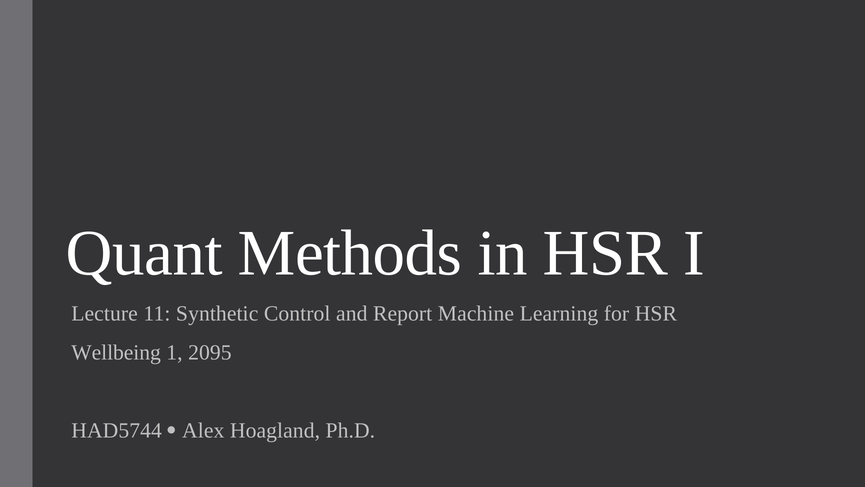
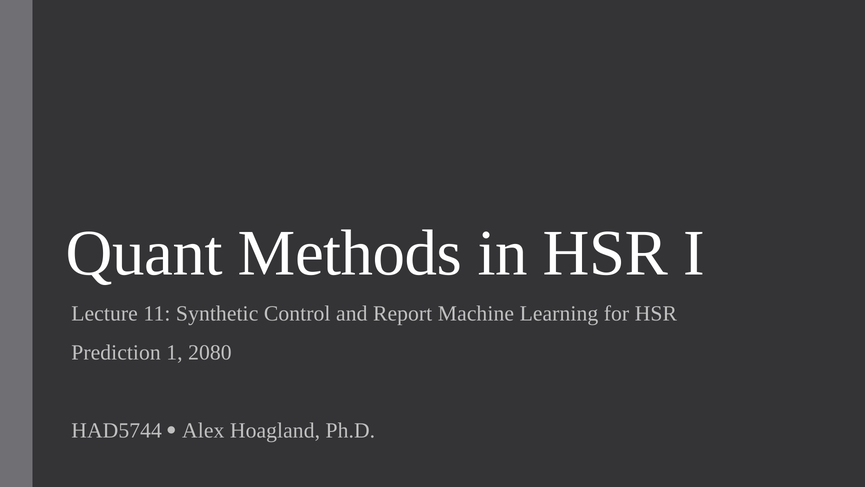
Wellbeing: Wellbeing -> Prediction
2095: 2095 -> 2080
